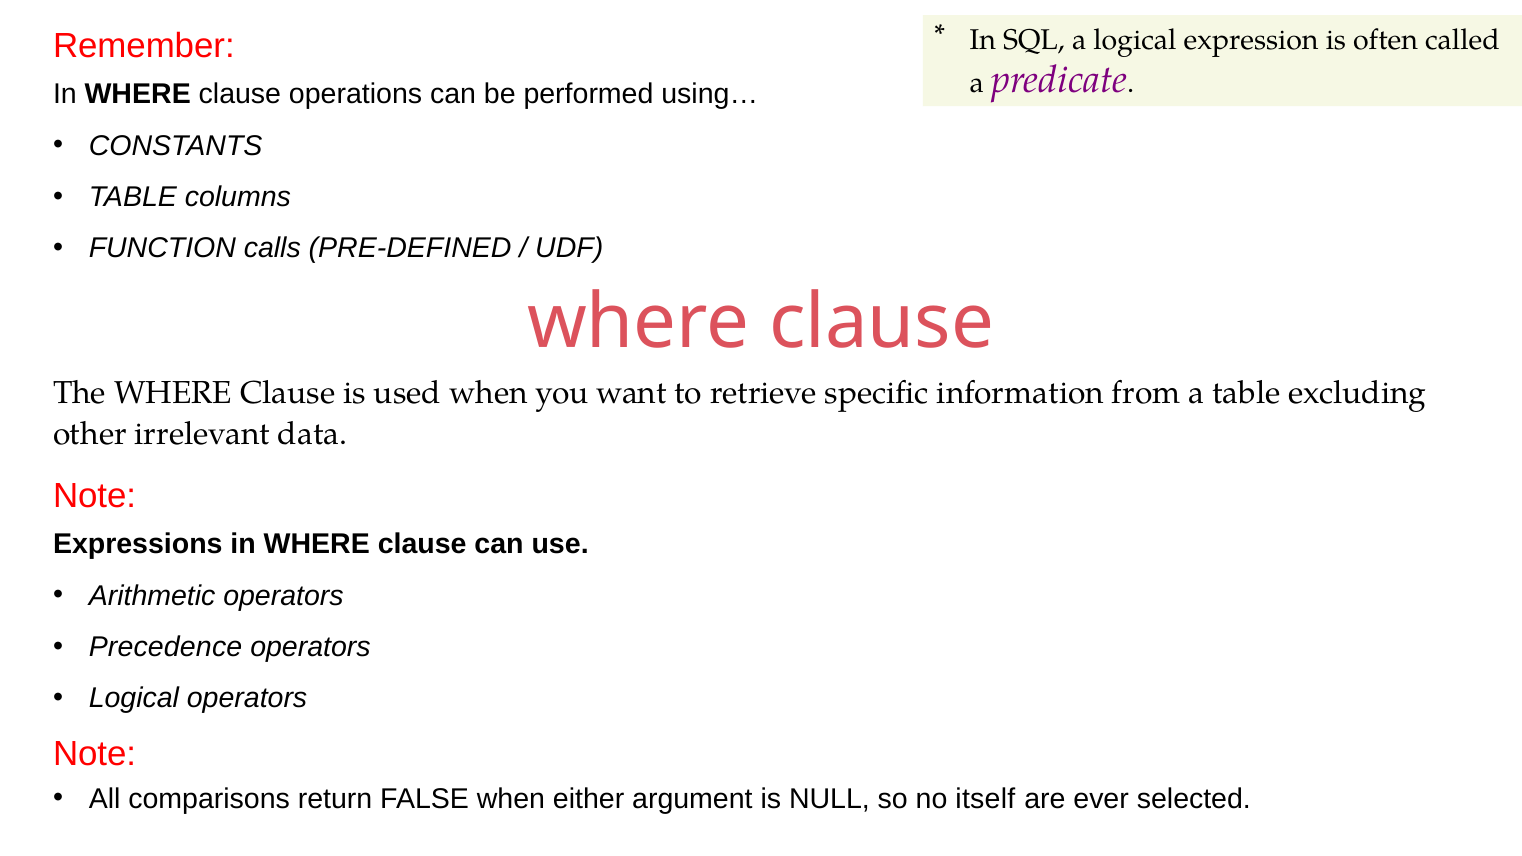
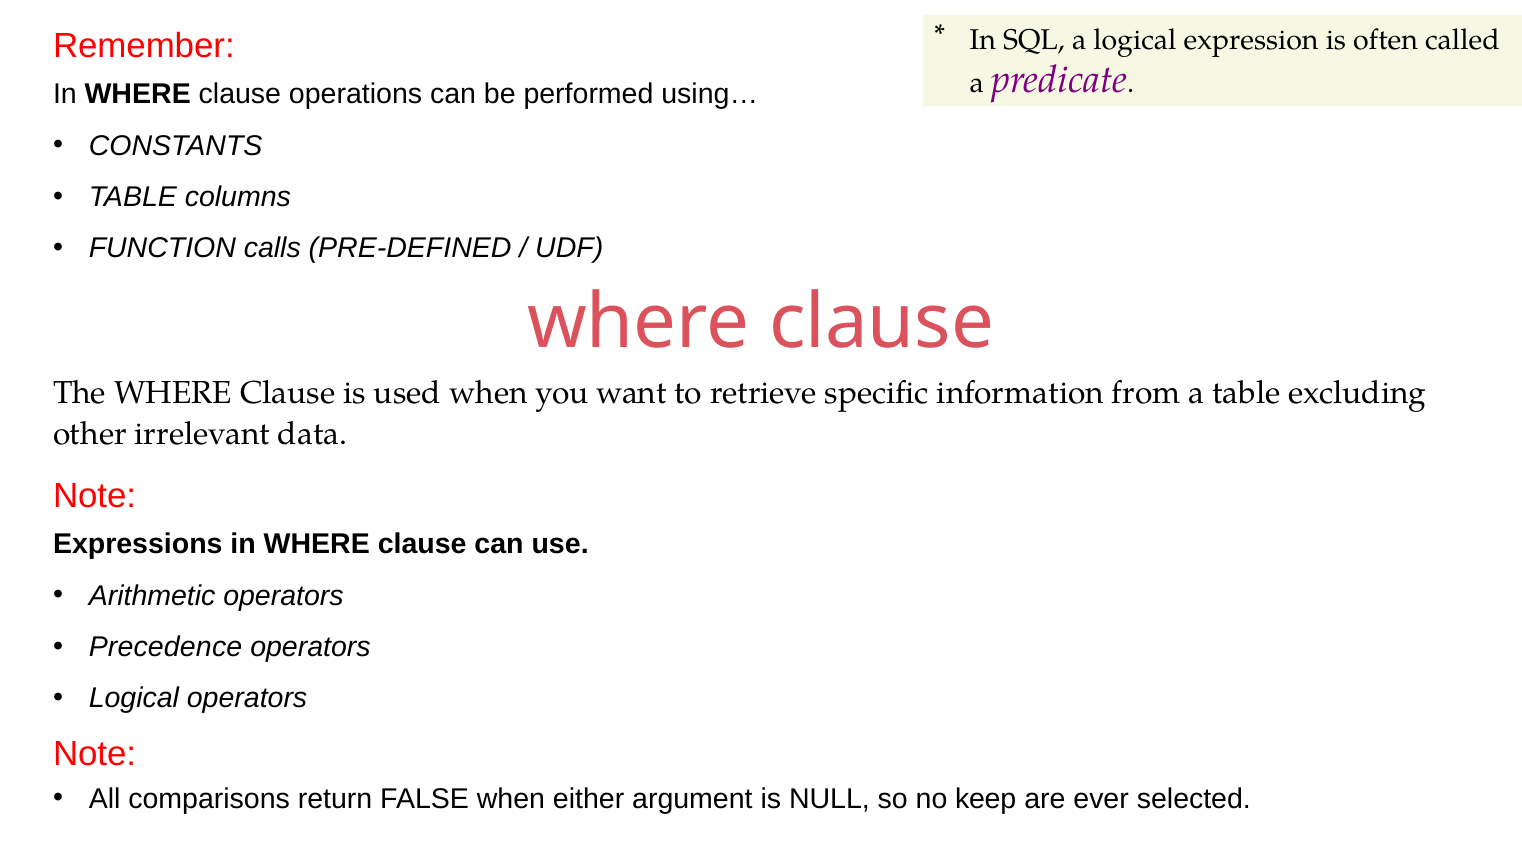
itself: itself -> keep
